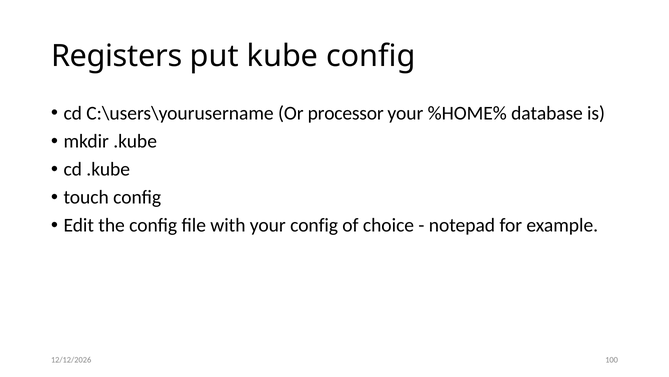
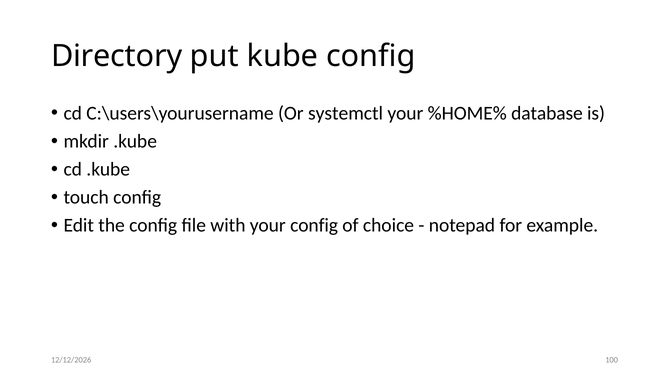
Registers: Registers -> Directory
processor: processor -> systemctl
